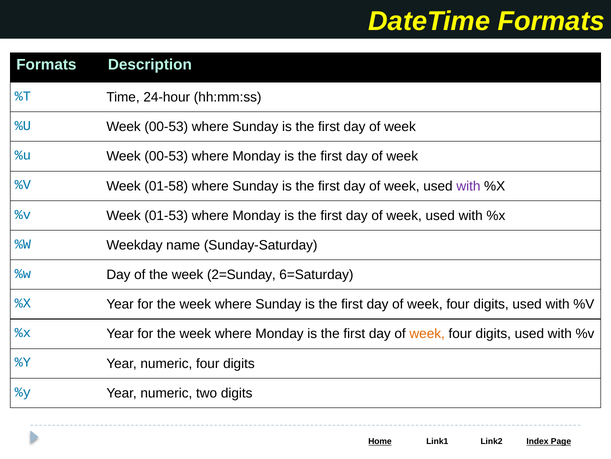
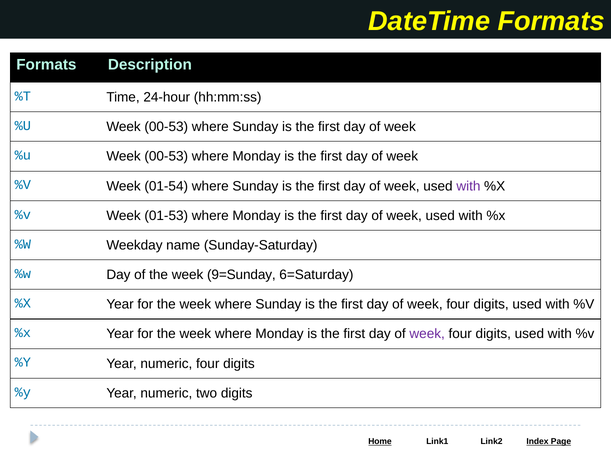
01-58: 01-58 -> 01-54
2=Sunday: 2=Sunday -> 9=Sunday
week at (427, 333) colour: orange -> purple
